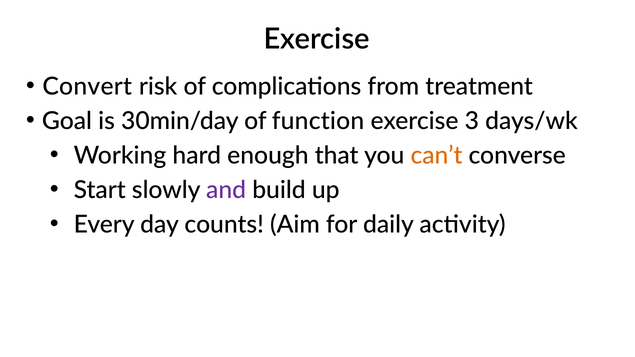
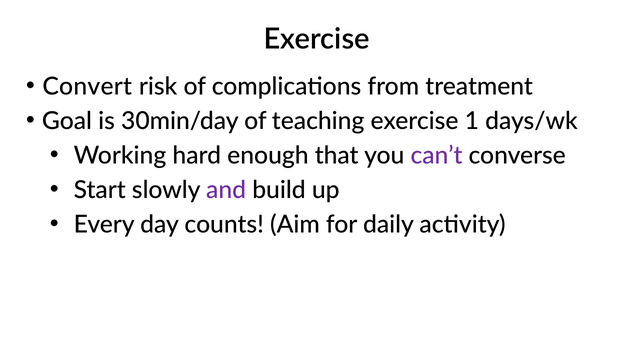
function: function -> teaching
3: 3 -> 1
can’t colour: orange -> purple
